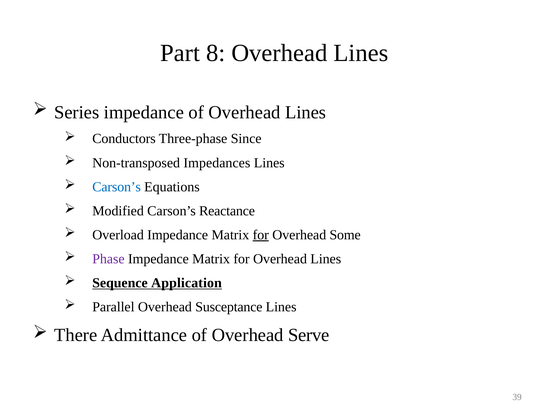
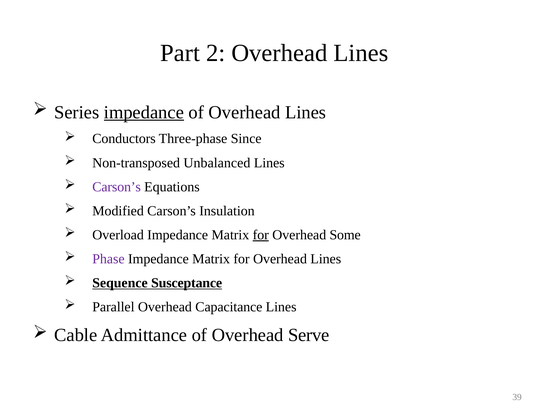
8: 8 -> 2
impedance at (144, 112) underline: none -> present
Impedances: Impedances -> Unbalanced
Carson’s at (117, 187) colour: blue -> purple
Reactance: Reactance -> Insulation
Application: Application -> Susceptance
Susceptance: Susceptance -> Capacitance
There: There -> Cable
